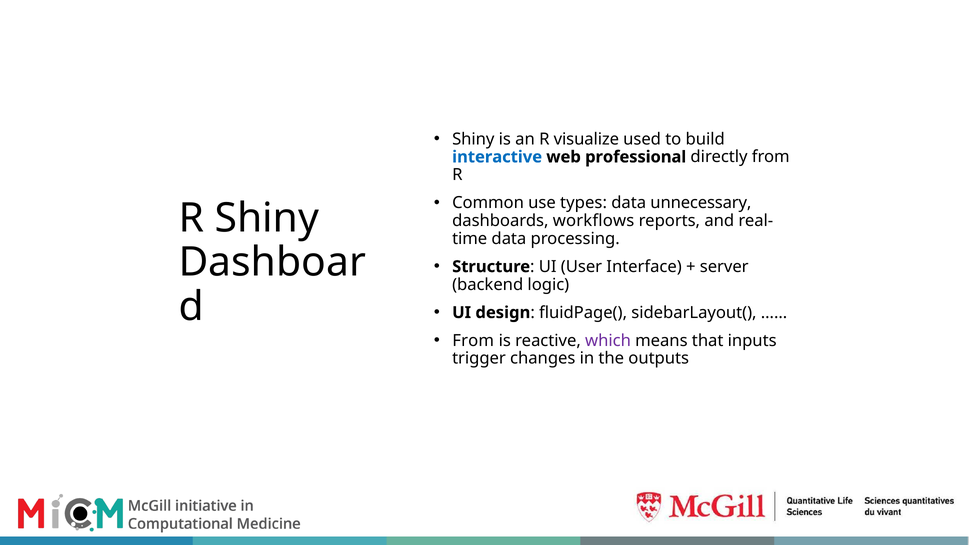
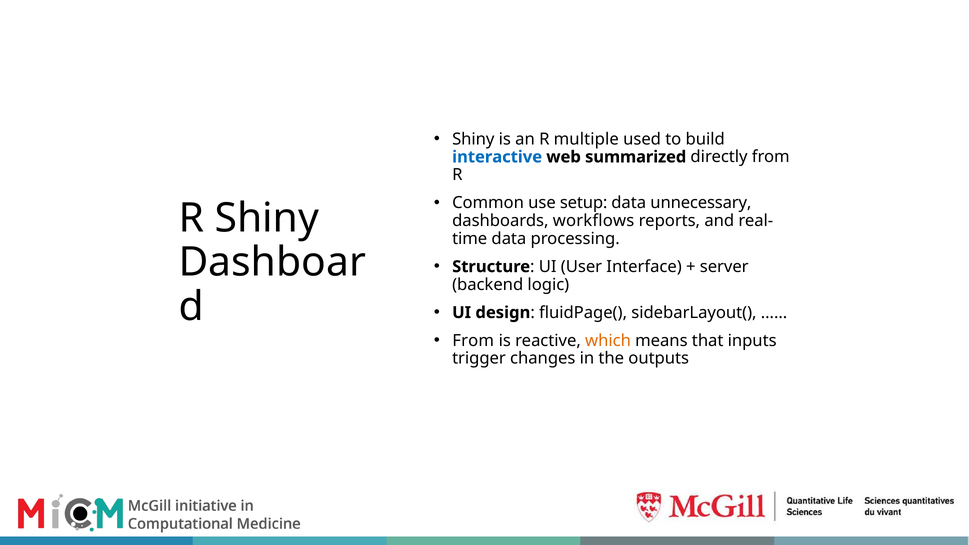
visualize: visualize -> multiple
professional: professional -> summarized
types: types -> setup
which colour: purple -> orange
